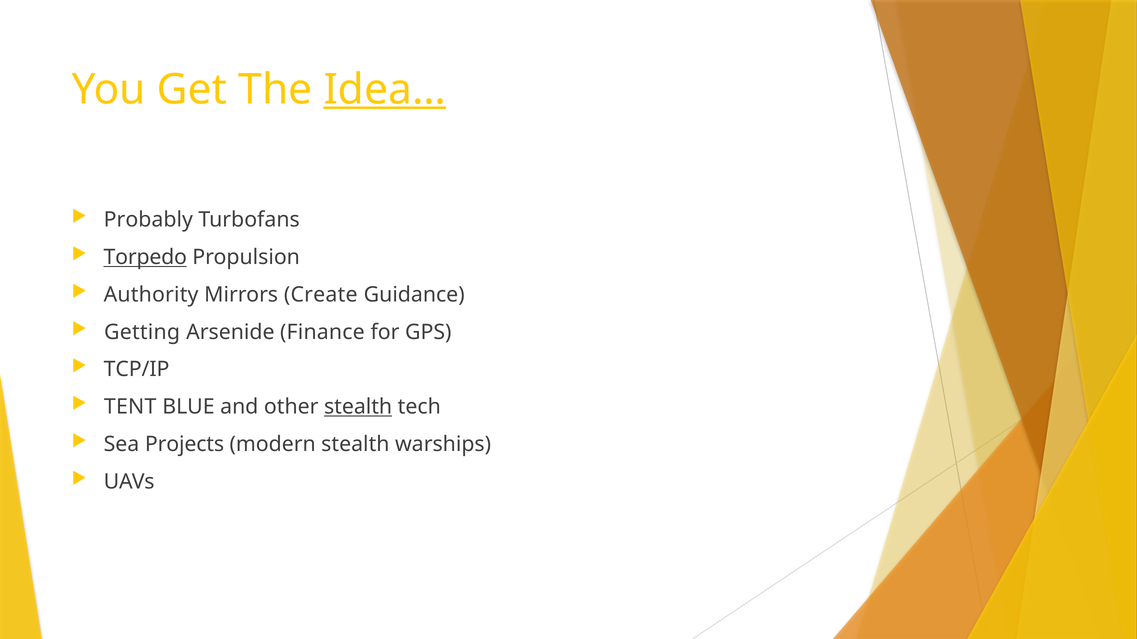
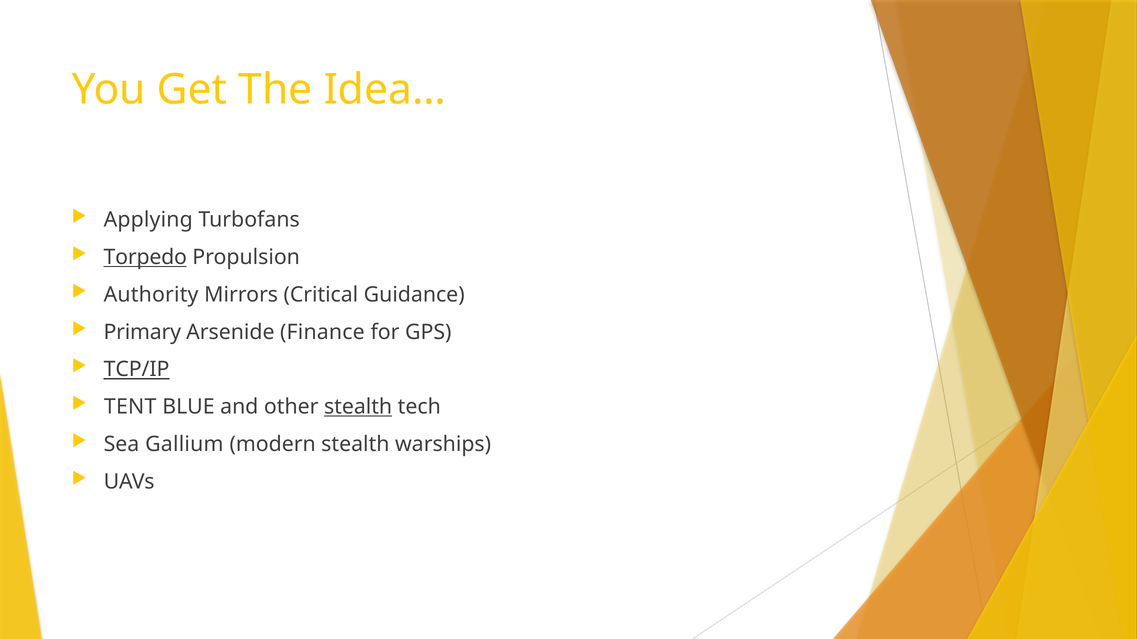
Idea… underline: present -> none
Probably: Probably -> Applying
Create: Create -> Critical
Getting: Getting -> Primary
TCP/IP underline: none -> present
Projects: Projects -> Gallium
